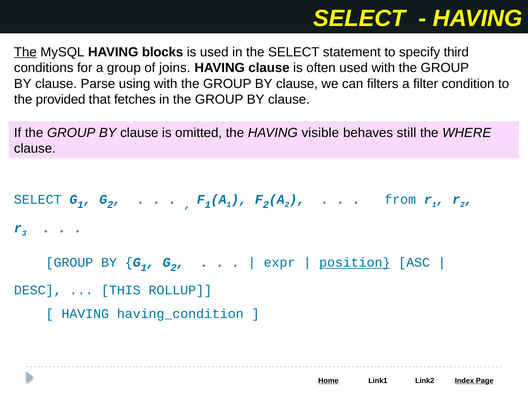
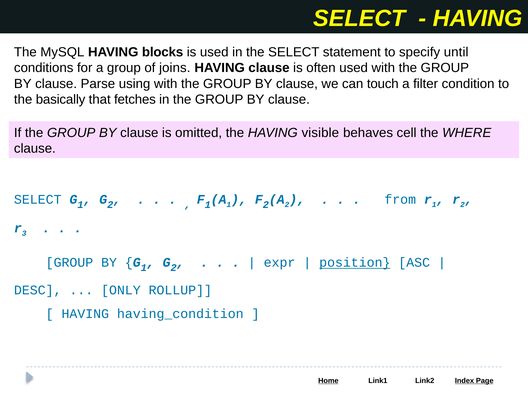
The at (25, 52) underline: present -> none
third: third -> until
filters: filters -> touch
provided: provided -> basically
still: still -> cell
THIS: THIS -> ONLY
